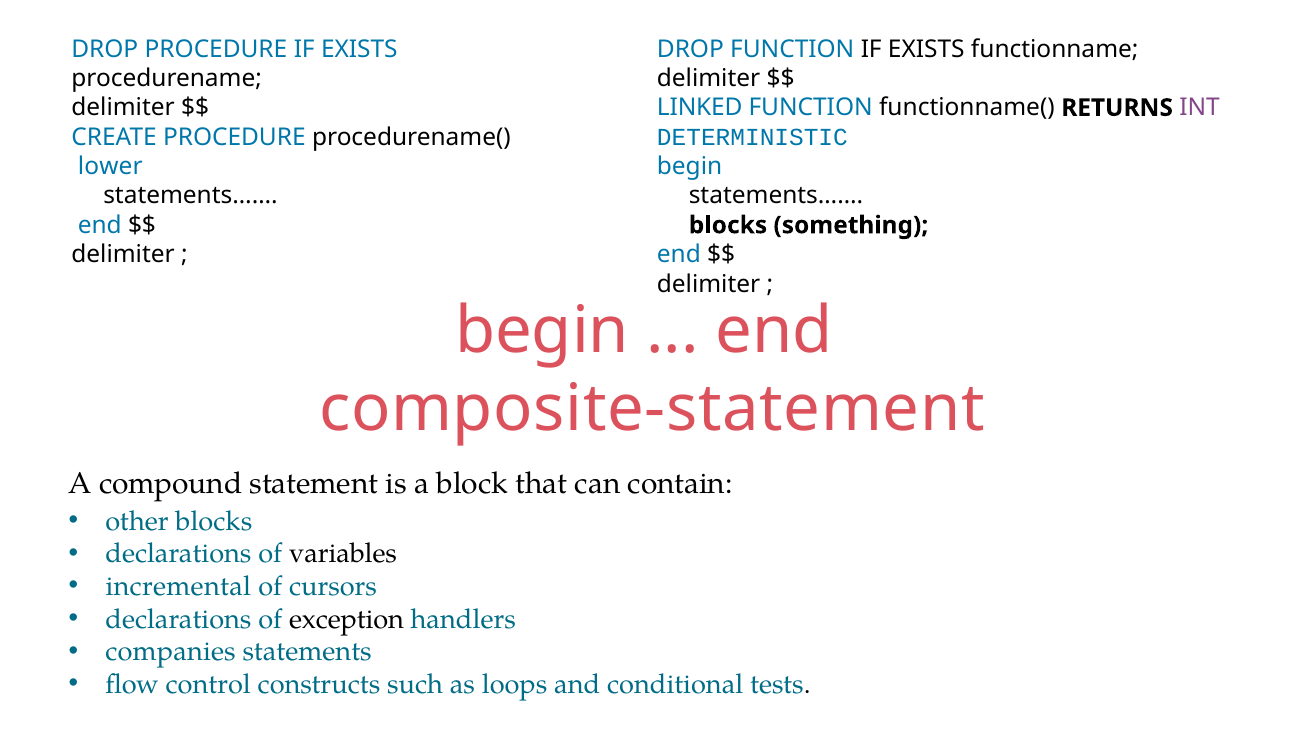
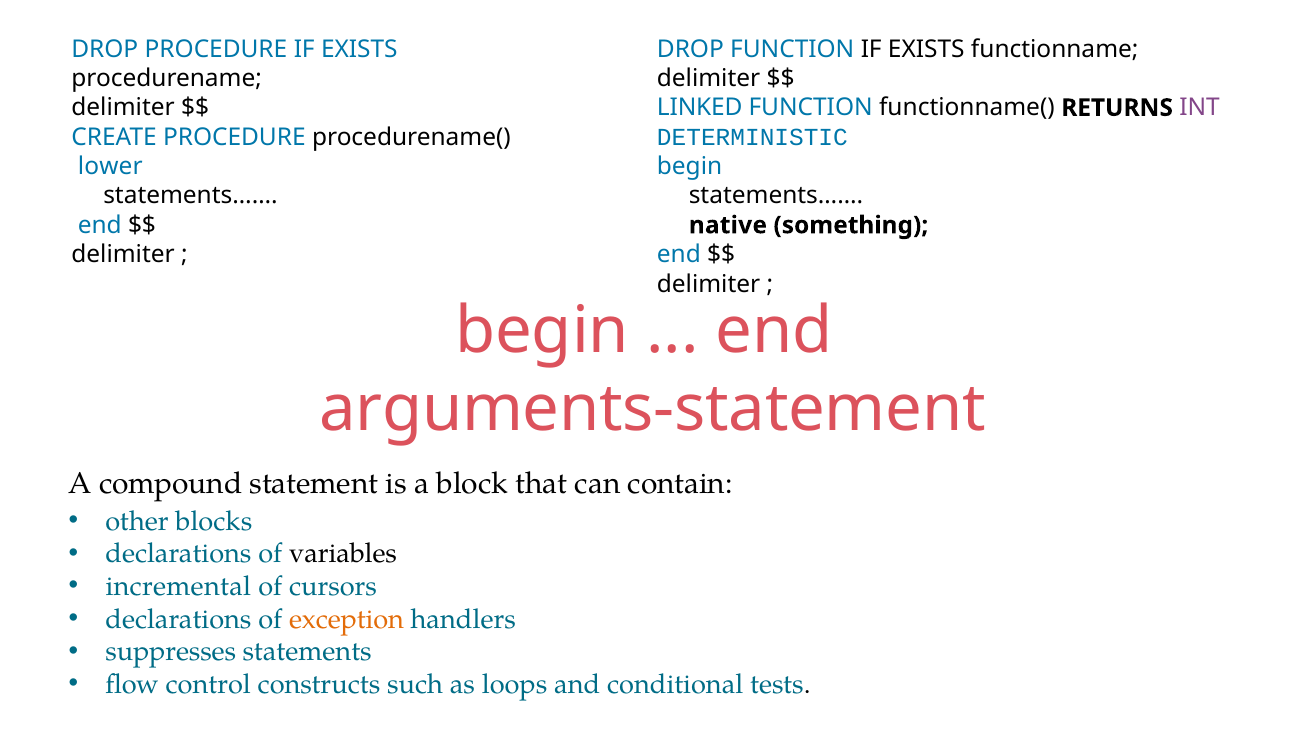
blocks at (728, 225): blocks -> native
composite-statement: composite-statement -> arguments-statement
exception colour: black -> orange
companies: companies -> suppresses
